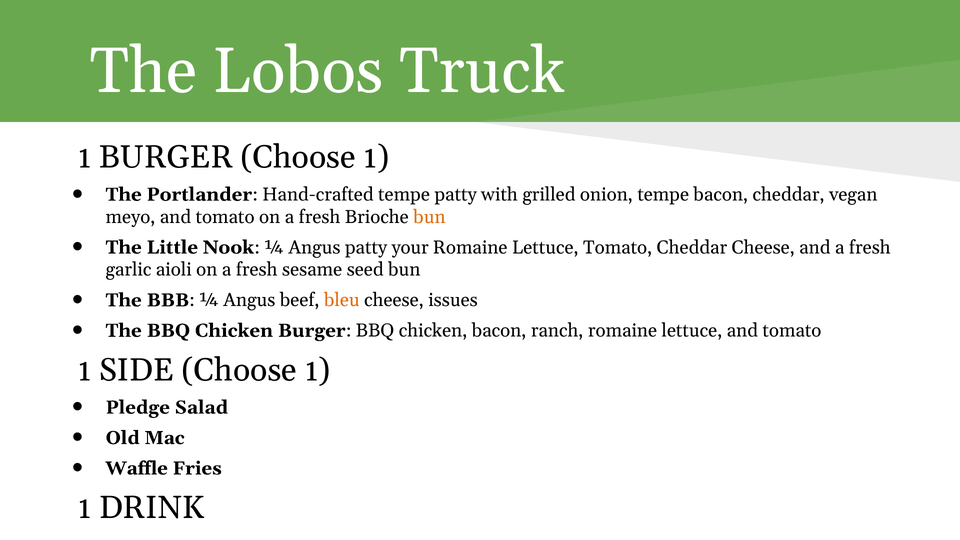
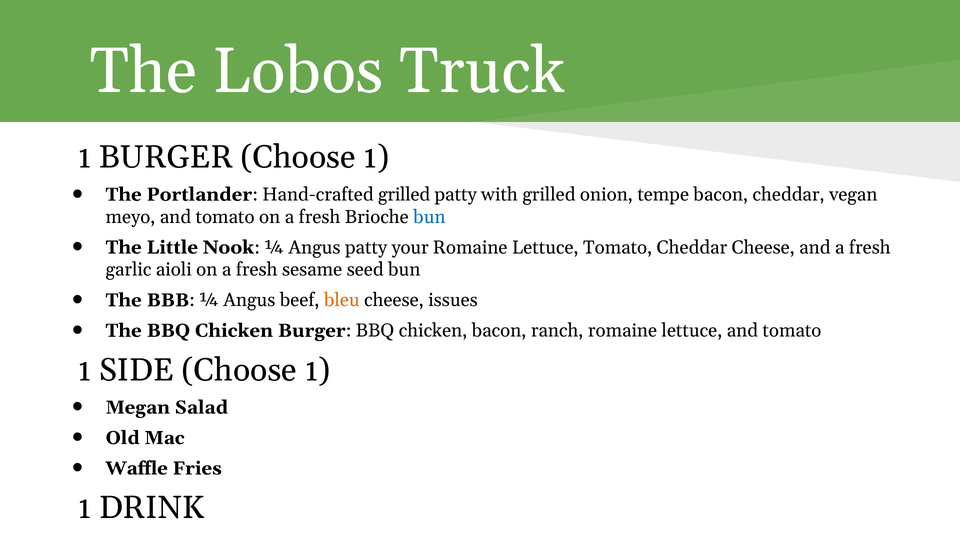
Hand-crafted tempe: tempe -> grilled
bun at (429, 217) colour: orange -> blue
Pledge: Pledge -> Megan
